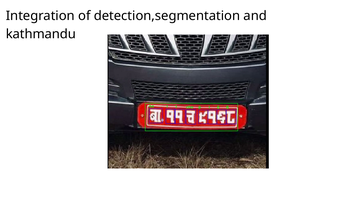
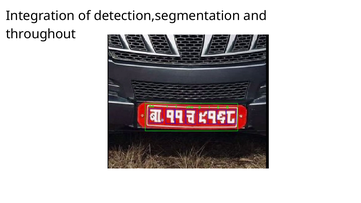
kathmandu: kathmandu -> throughout
